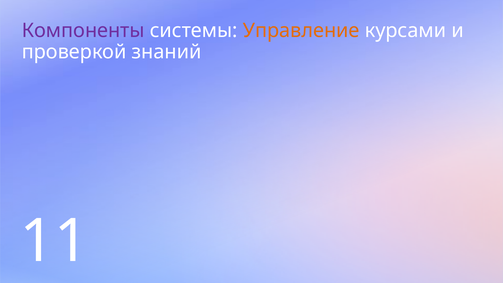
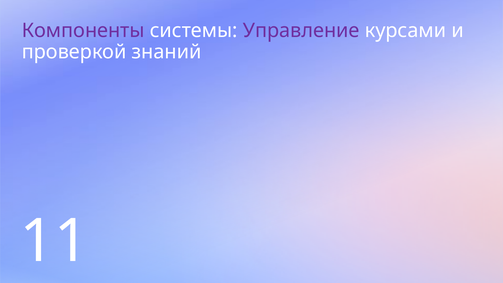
Управление colour: orange -> purple
